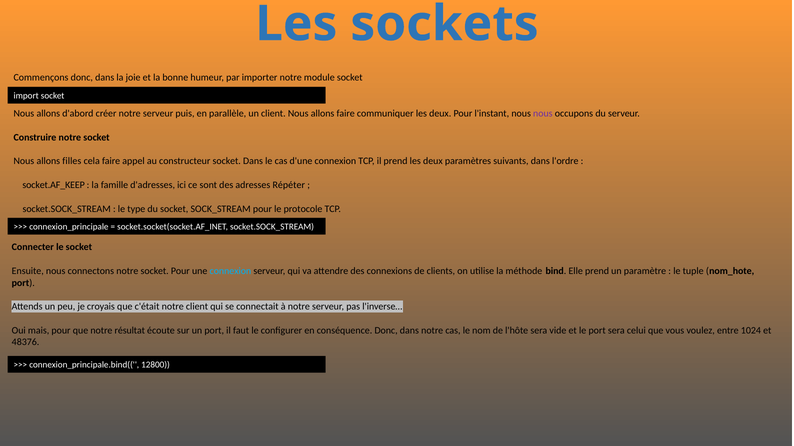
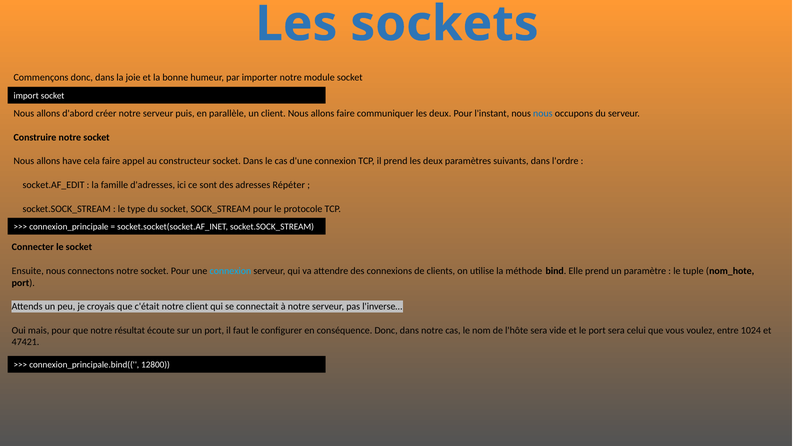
nous at (543, 114) colour: purple -> blue
filles: filles -> have
socket.AF_KEEP: socket.AF_KEEP -> socket.AF_EDIT
48376: 48376 -> 47421
